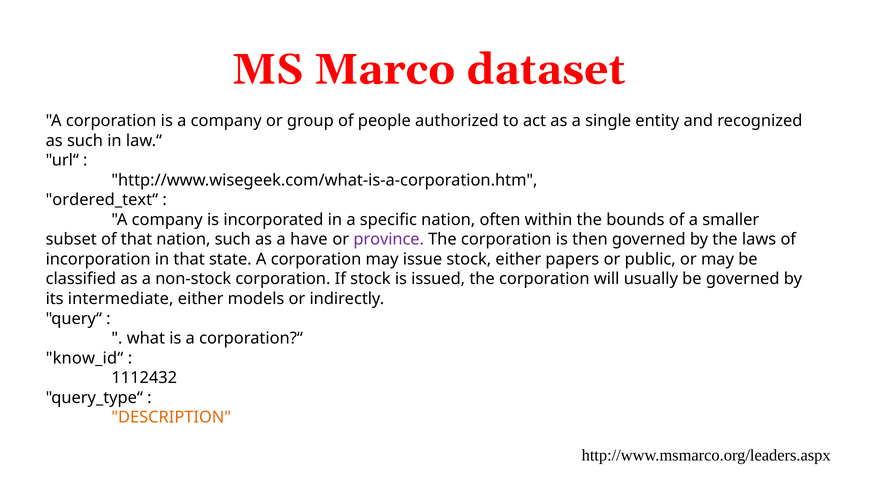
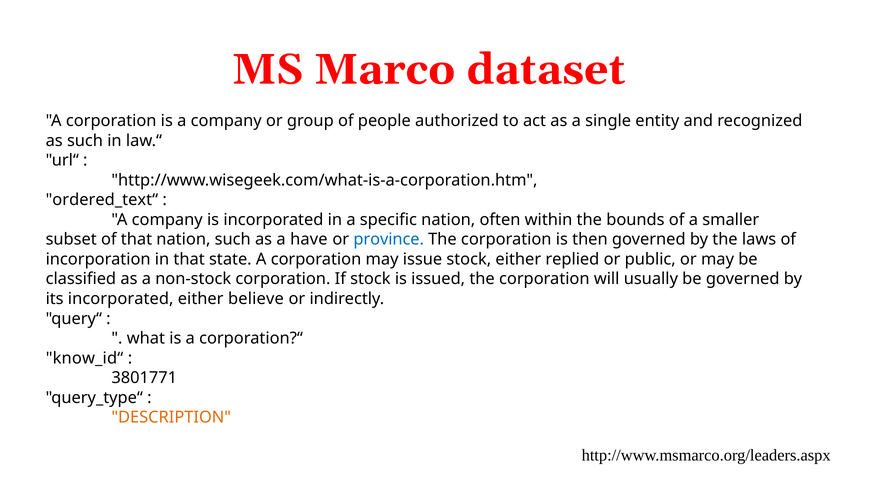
province colour: purple -> blue
papers: papers -> replied
its intermediate: intermediate -> incorporated
models: models -> believe
1112432: 1112432 -> 3801771
